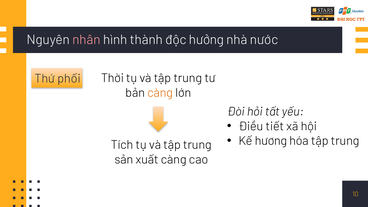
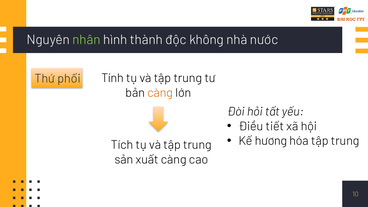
nhân colour: pink -> light green
hưởng: hưởng -> không
Thời: Thời -> Tính
